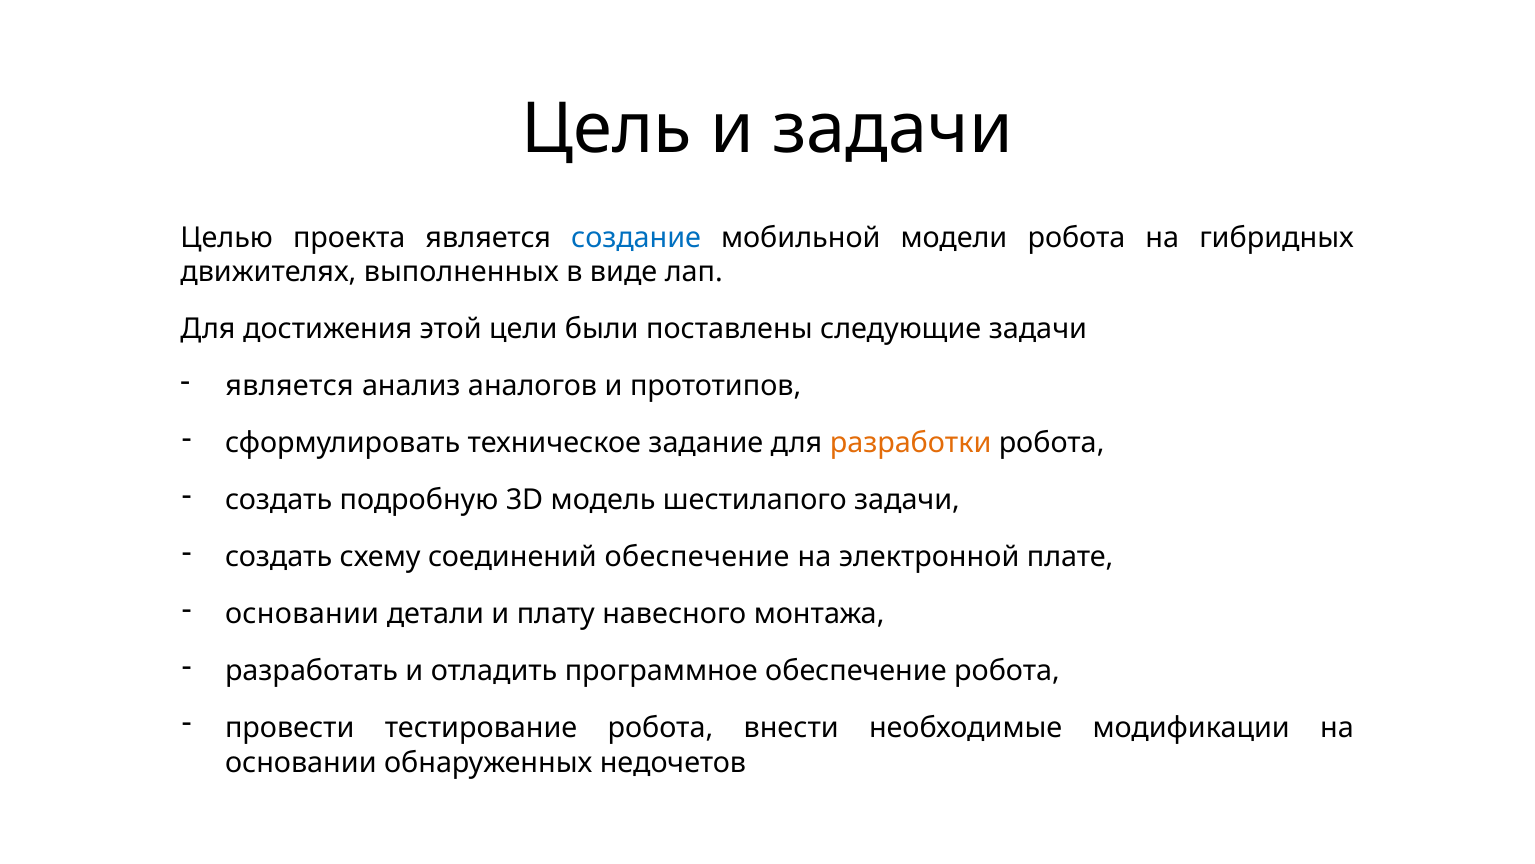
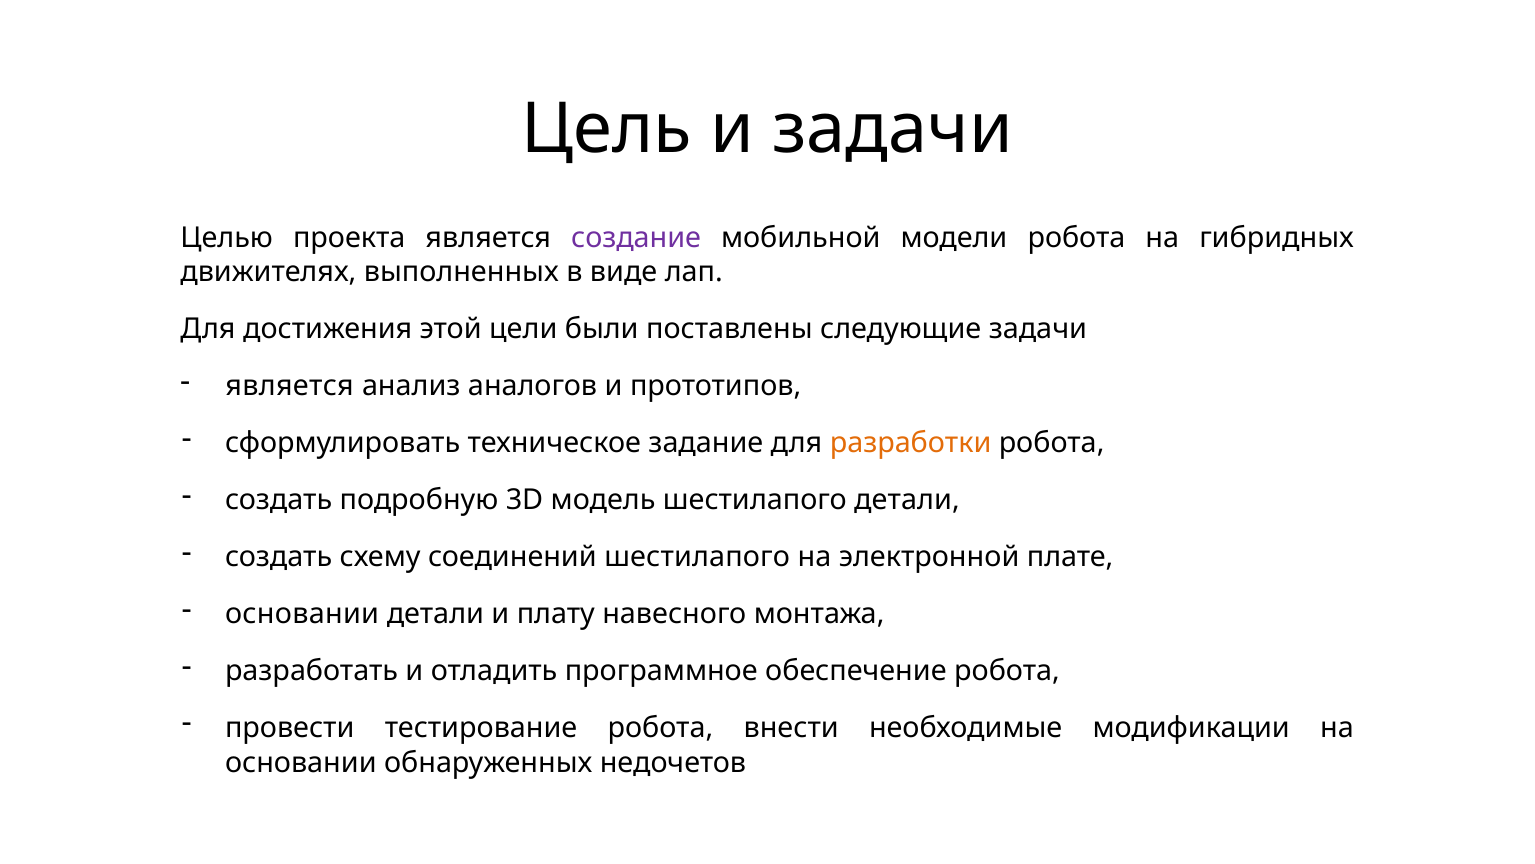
создание colour: blue -> purple
шестилапого задачи: задачи -> детали
соединений обеспечение: обеспечение -> шестилапого
